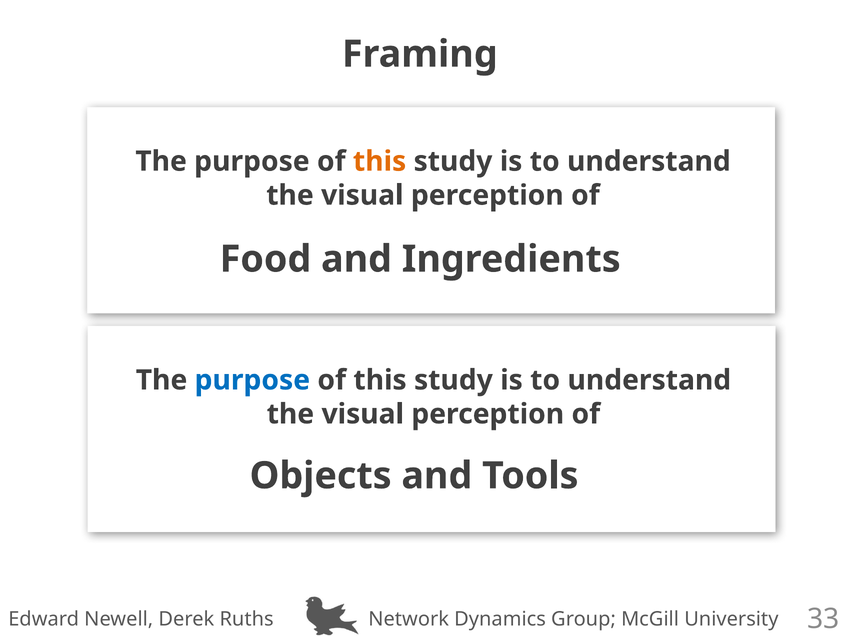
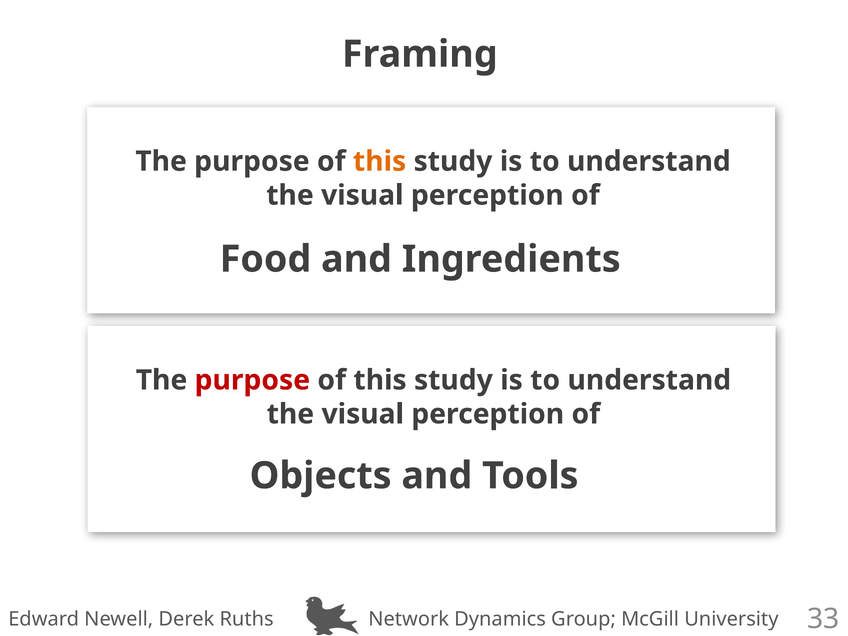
purpose at (252, 380) colour: blue -> red
